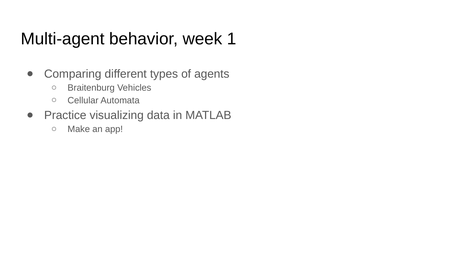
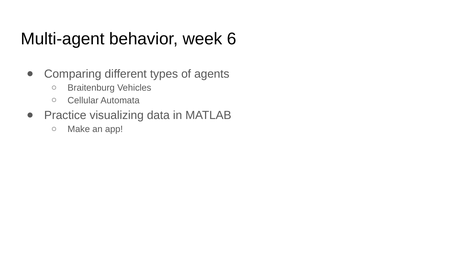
1: 1 -> 6
